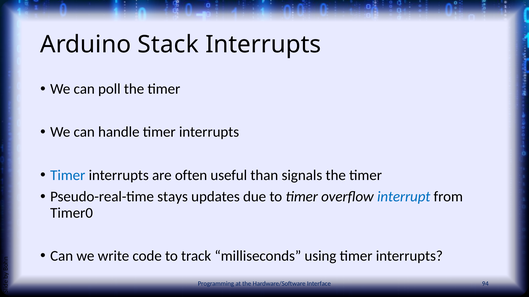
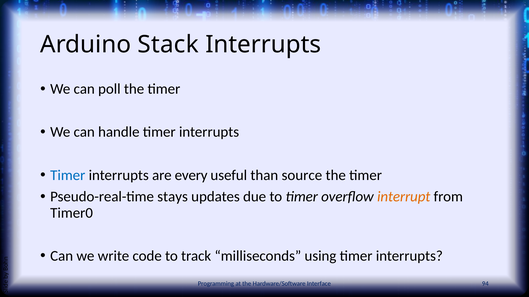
often: often -> every
signals: signals -> source
interrupt colour: blue -> orange
